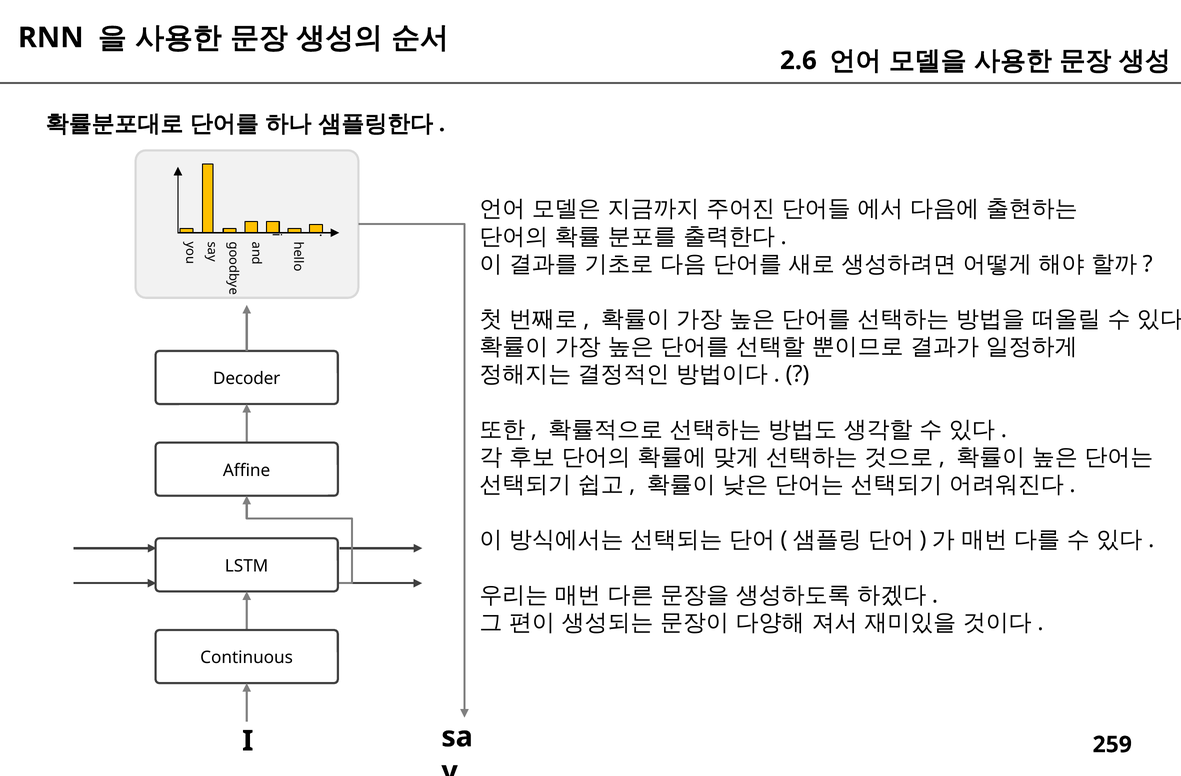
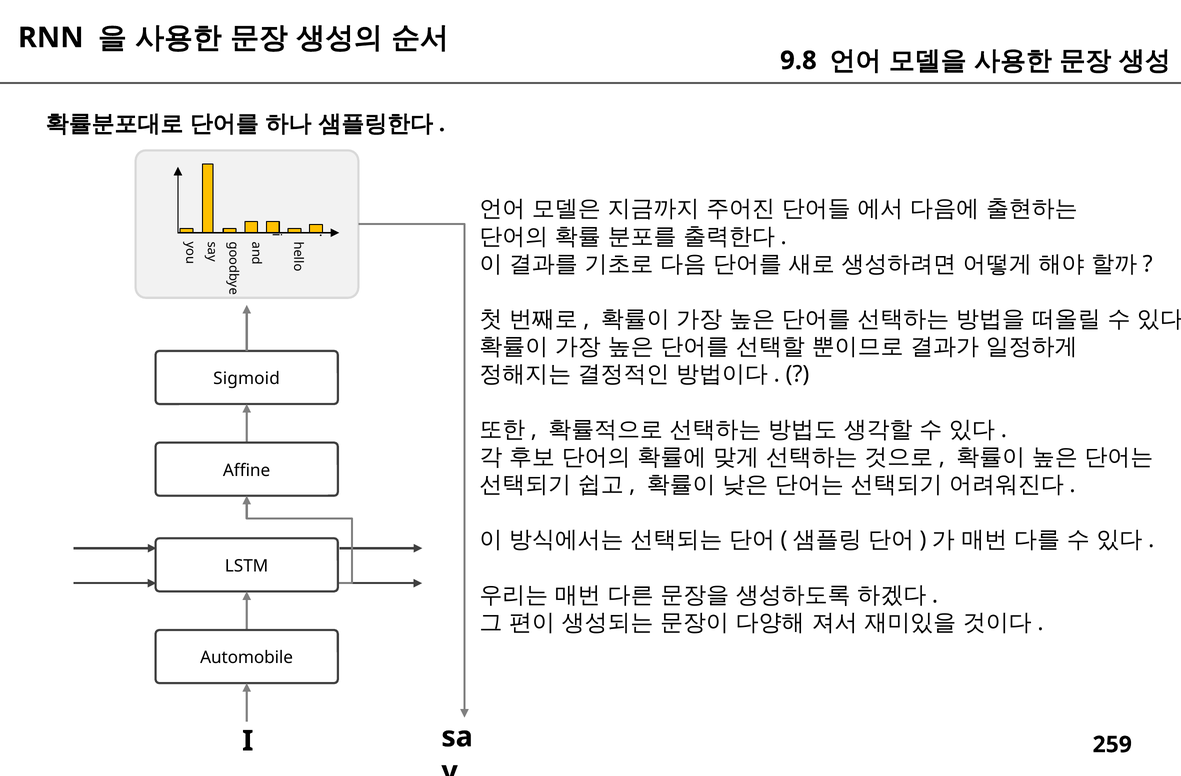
2.6: 2.6 -> 9.8
Decoder: Decoder -> Sigmoid
Continuous: Continuous -> Automobile
